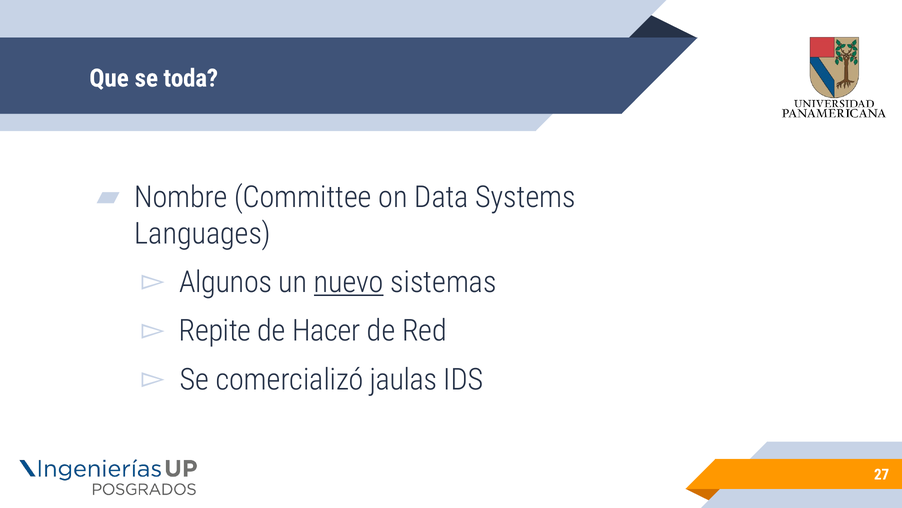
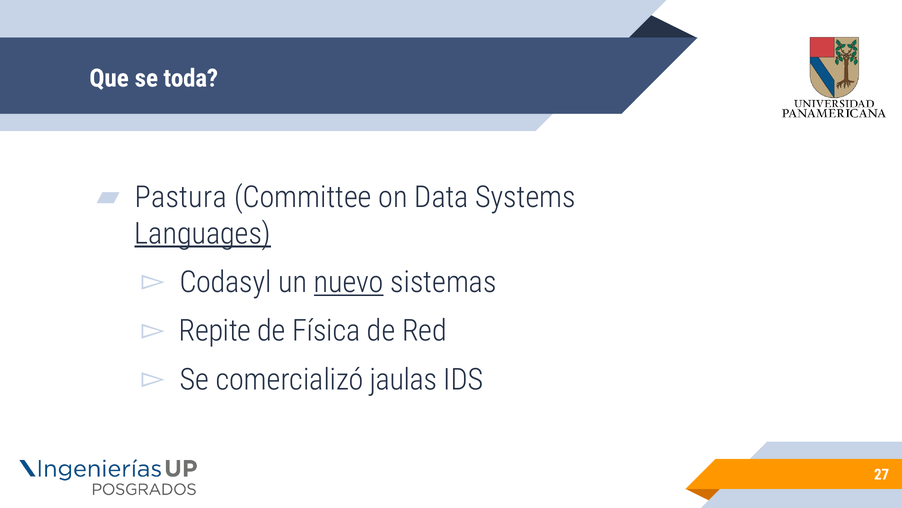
Nombre: Nombre -> Pastura
Languages underline: none -> present
Algunos: Algunos -> Codasyl
Hacer: Hacer -> Física
